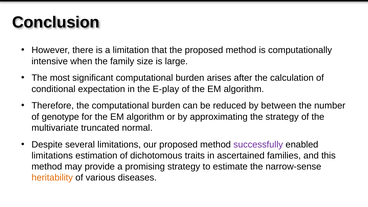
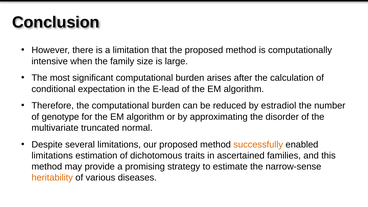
E-play: E-play -> E-lead
between: between -> estradiol
the strategy: strategy -> disorder
successfully colour: purple -> orange
